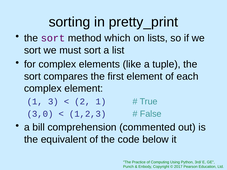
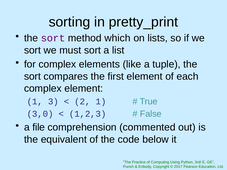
bill: bill -> file
